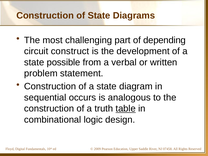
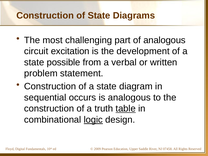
of depending: depending -> analogous
construct: construct -> excitation
logic underline: none -> present
